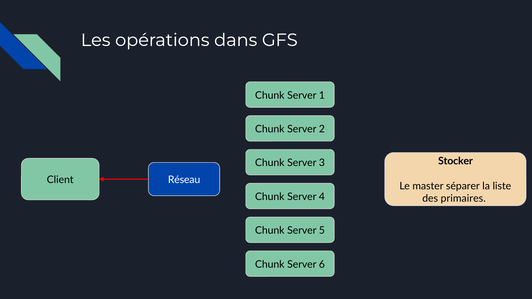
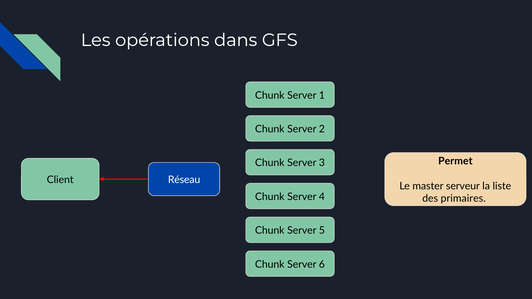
Stocker: Stocker -> Permet
séparer: séparer -> serveur
